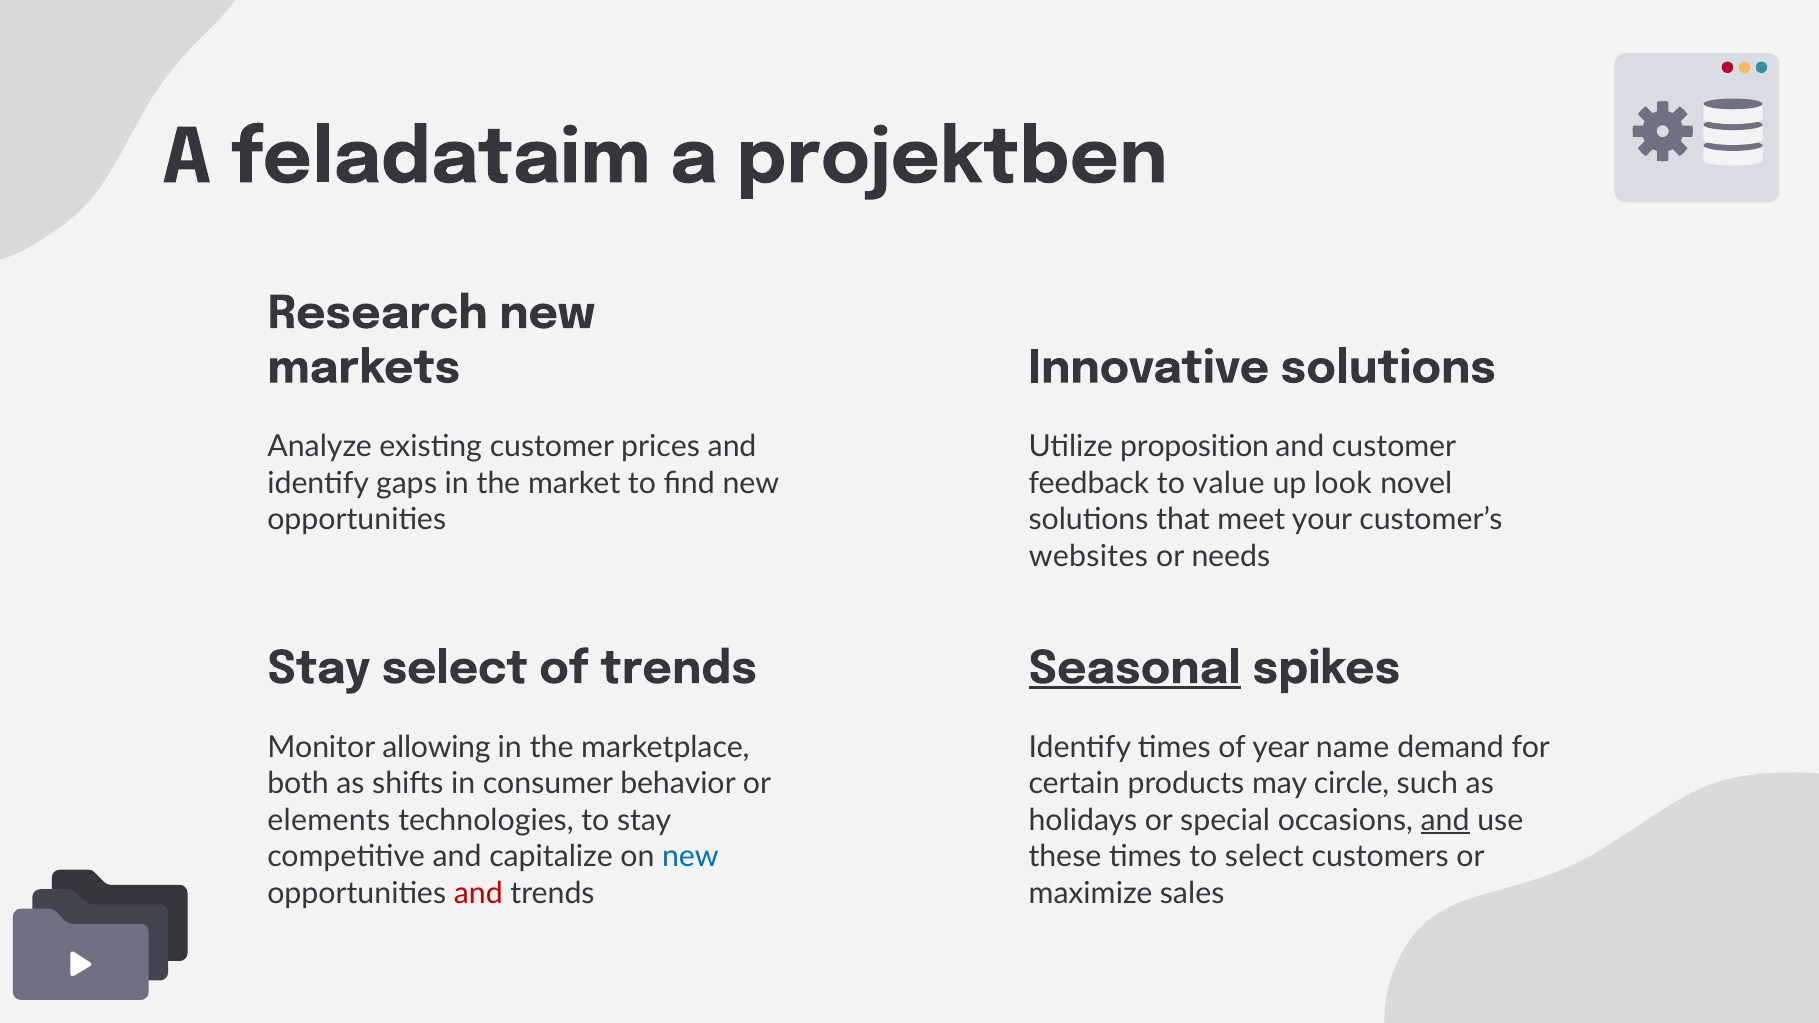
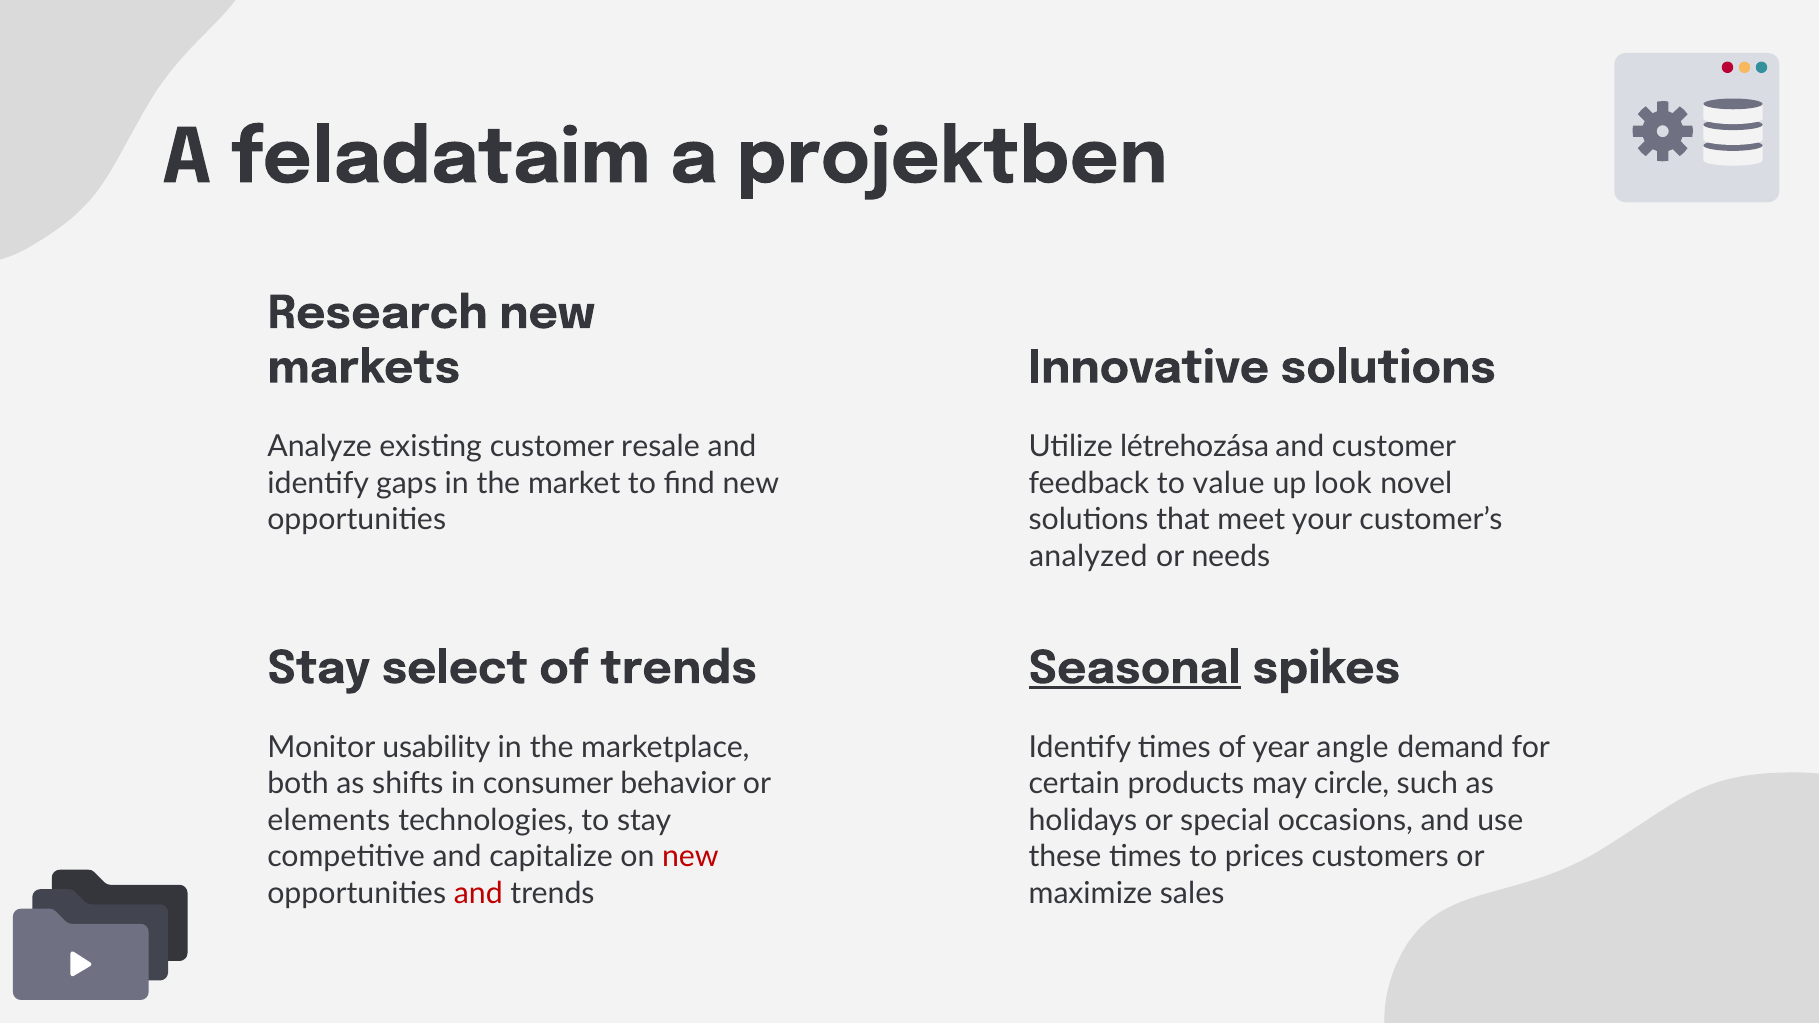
prices: prices -> resale
proposition: proposition -> létrehozása
websites: websites -> analyzed
allowing: allowing -> usability
name: name -> angle
and at (1445, 821) underline: present -> none
new at (690, 857) colour: blue -> red
to select: select -> prices
